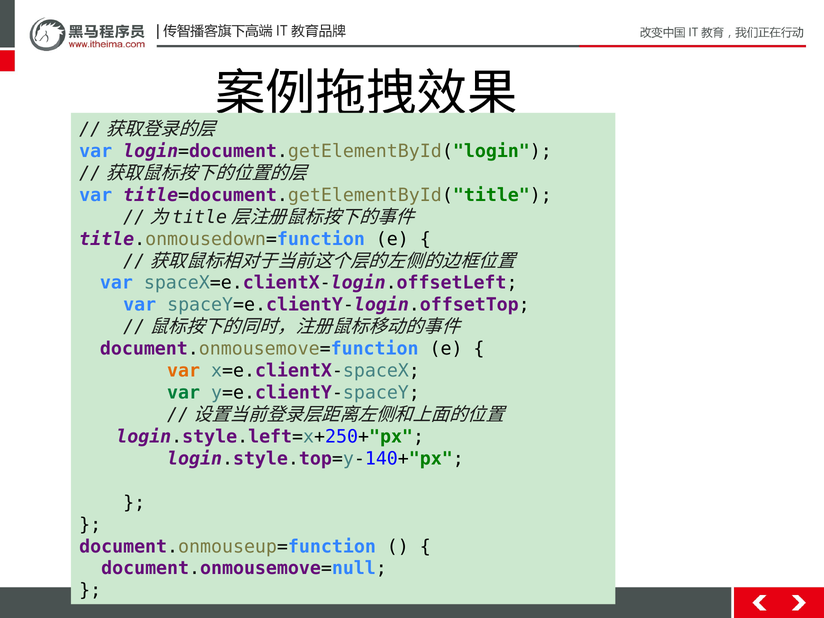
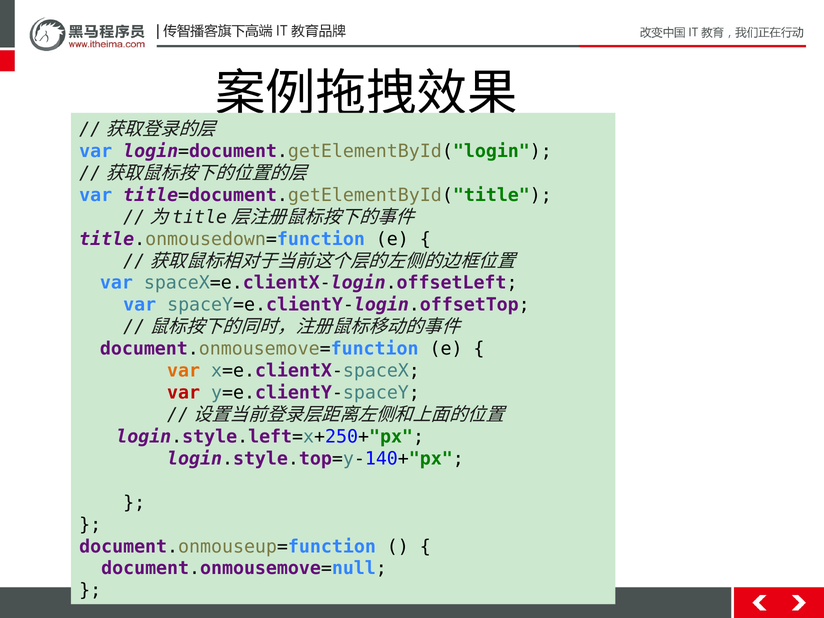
var at (184, 393) colour: green -> red
